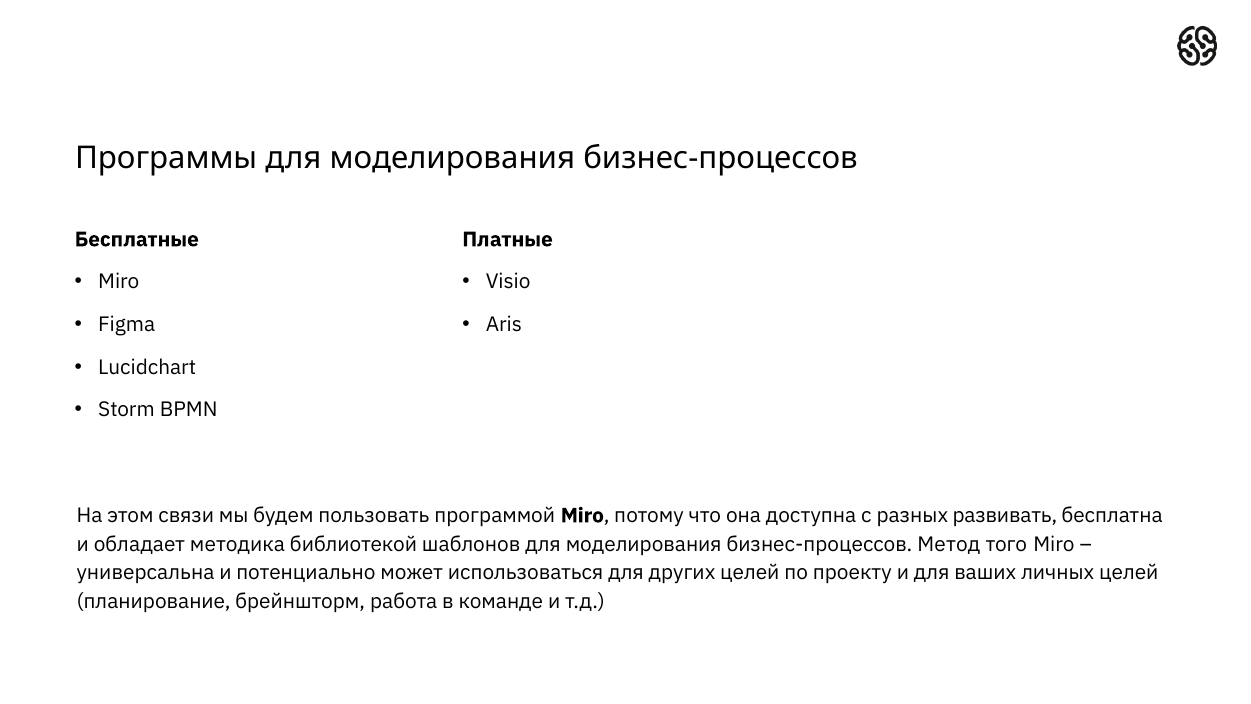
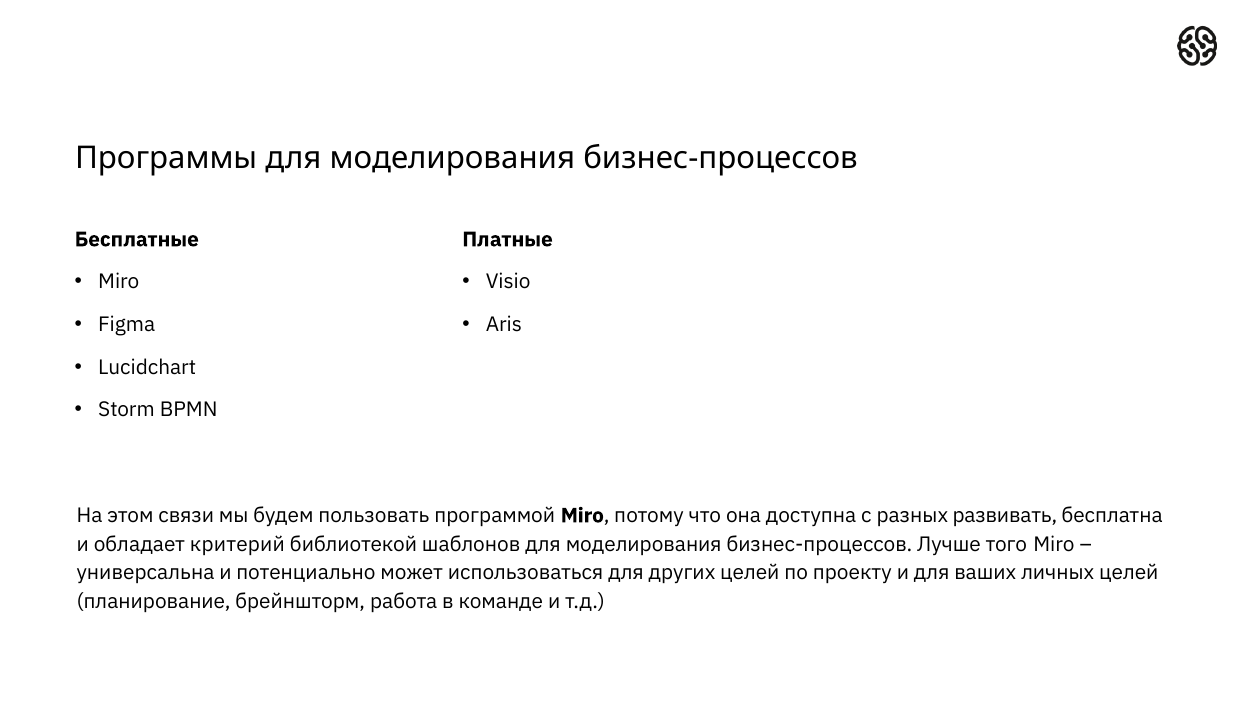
методика: методика -> критерий
Метод: Метод -> Лучше
